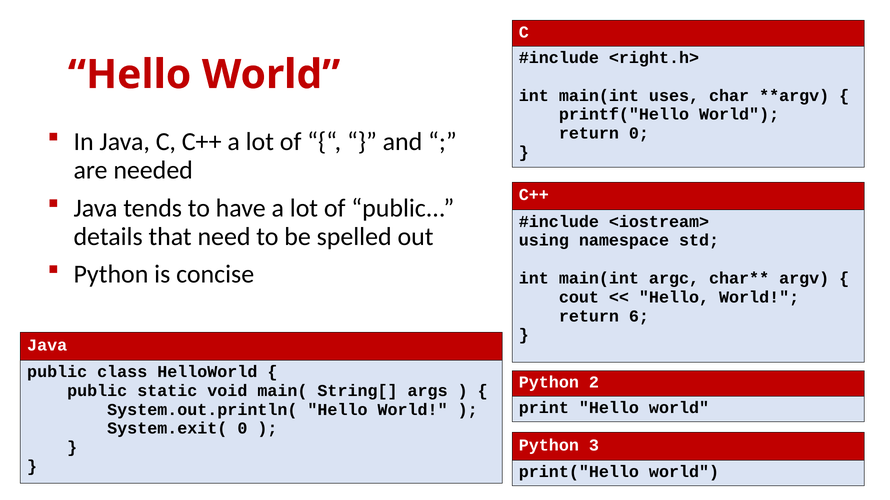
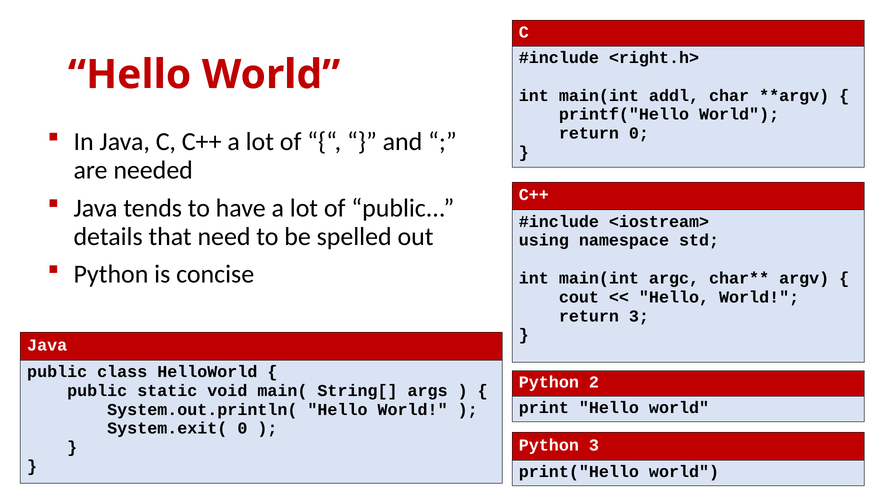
uses: uses -> addl
return 6: 6 -> 3
